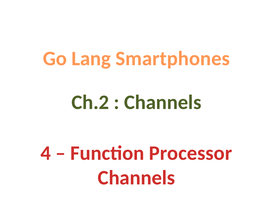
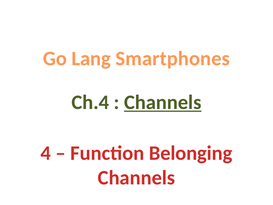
Ch.2: Ch.2 -> Ch.4
Channels at (163, 102) underline: none -> present
Processor: Processor -> Belonging
